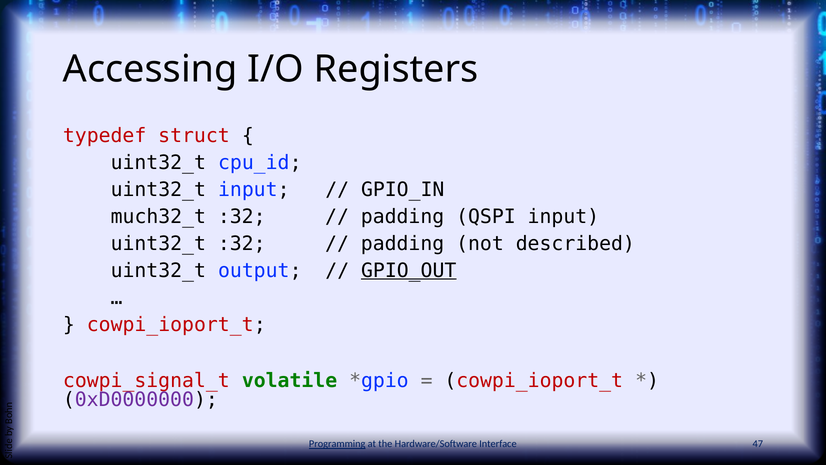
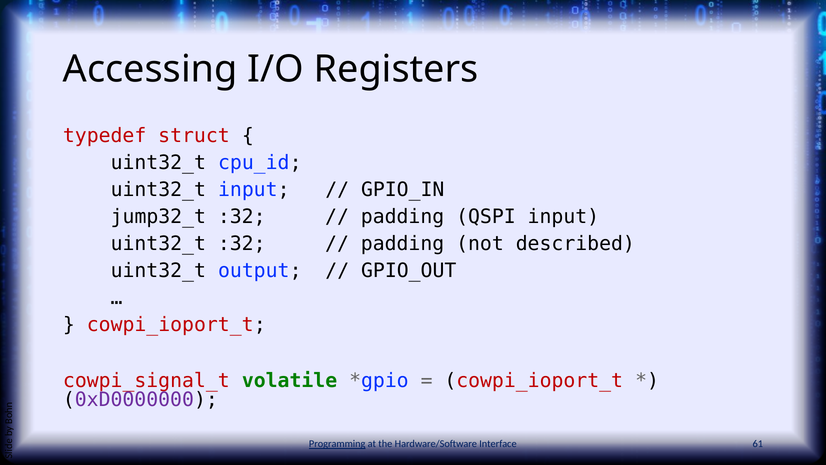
much32_t: much32_t -> jump32_t
GPIO_OUT underline: present -> none
47: 47 -> 61
